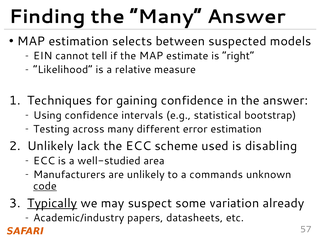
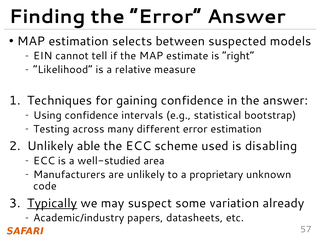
the Many: Many -> Error
lack: lack -> able
commands: commands -> proprietary
code underline: present -> none
